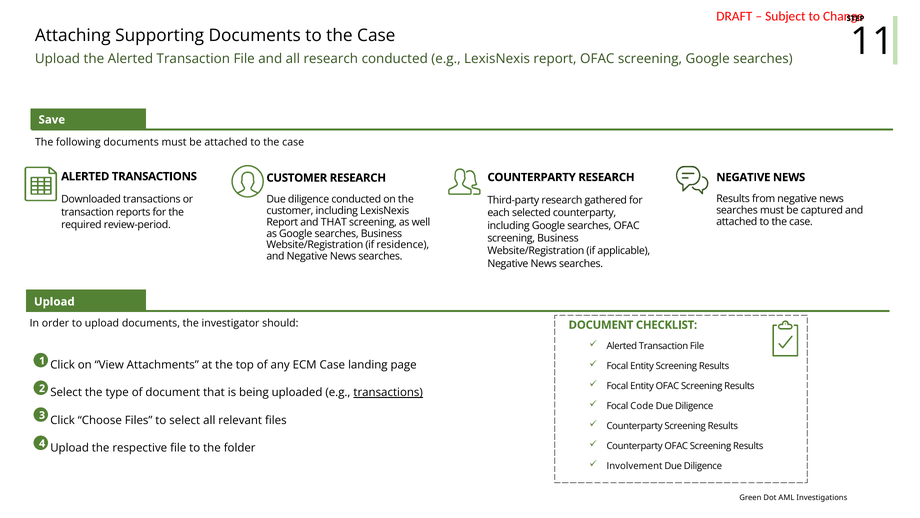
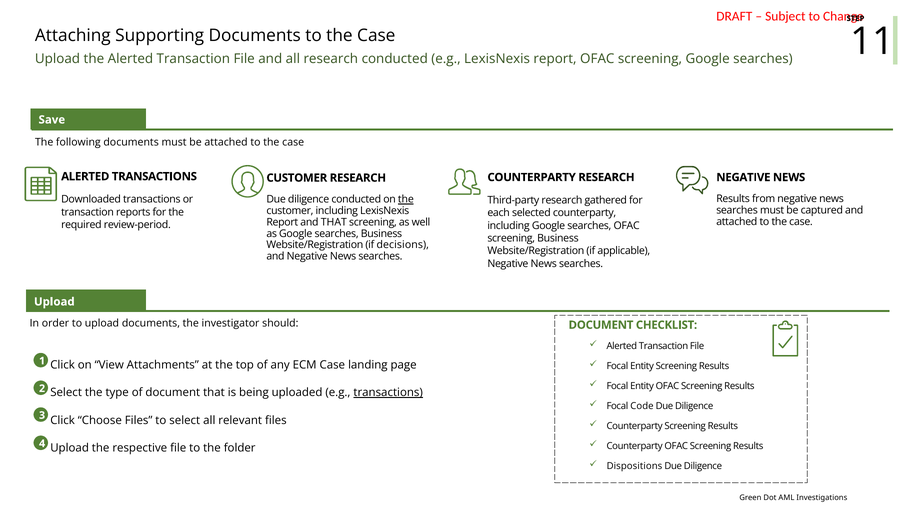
the at (406, 199) underline: none -> present
residence: residence -> decisions
Involvement: Involvement -> Dispositions
